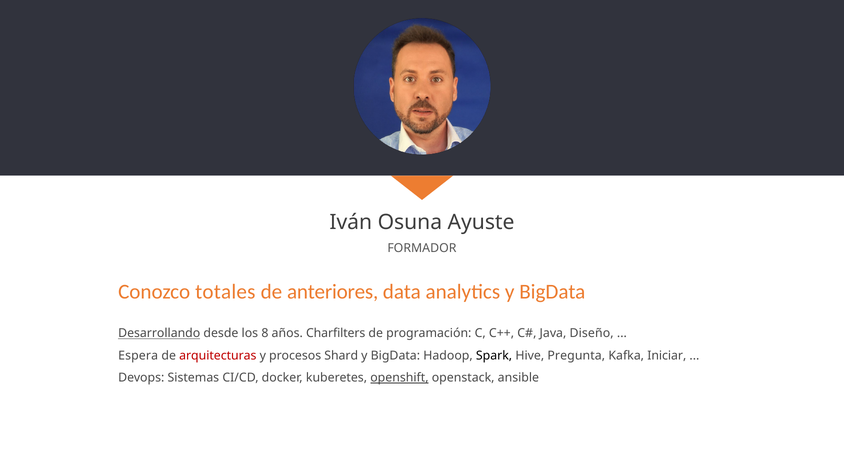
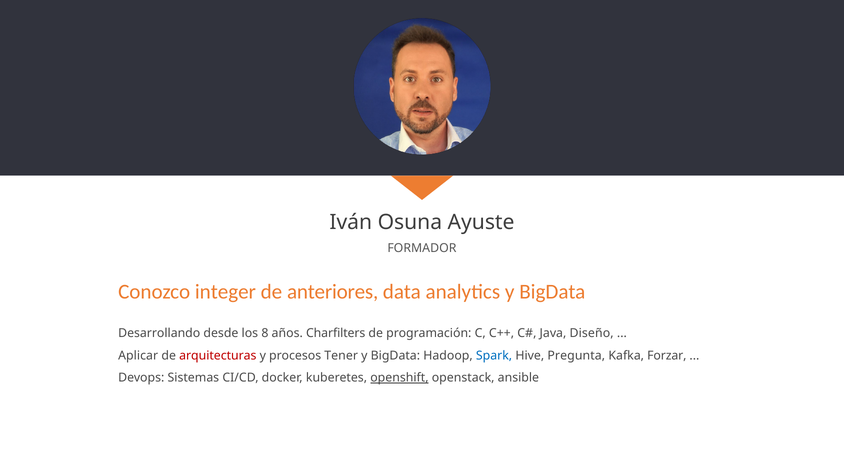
totales: totales -> integer
Desarrollando underline: present -> none
Espera: Espera -> Aplicar
Shard: Shard -> Tener
Spark colour: black -> blue
Iniciar: Iniciar -> Forzar
